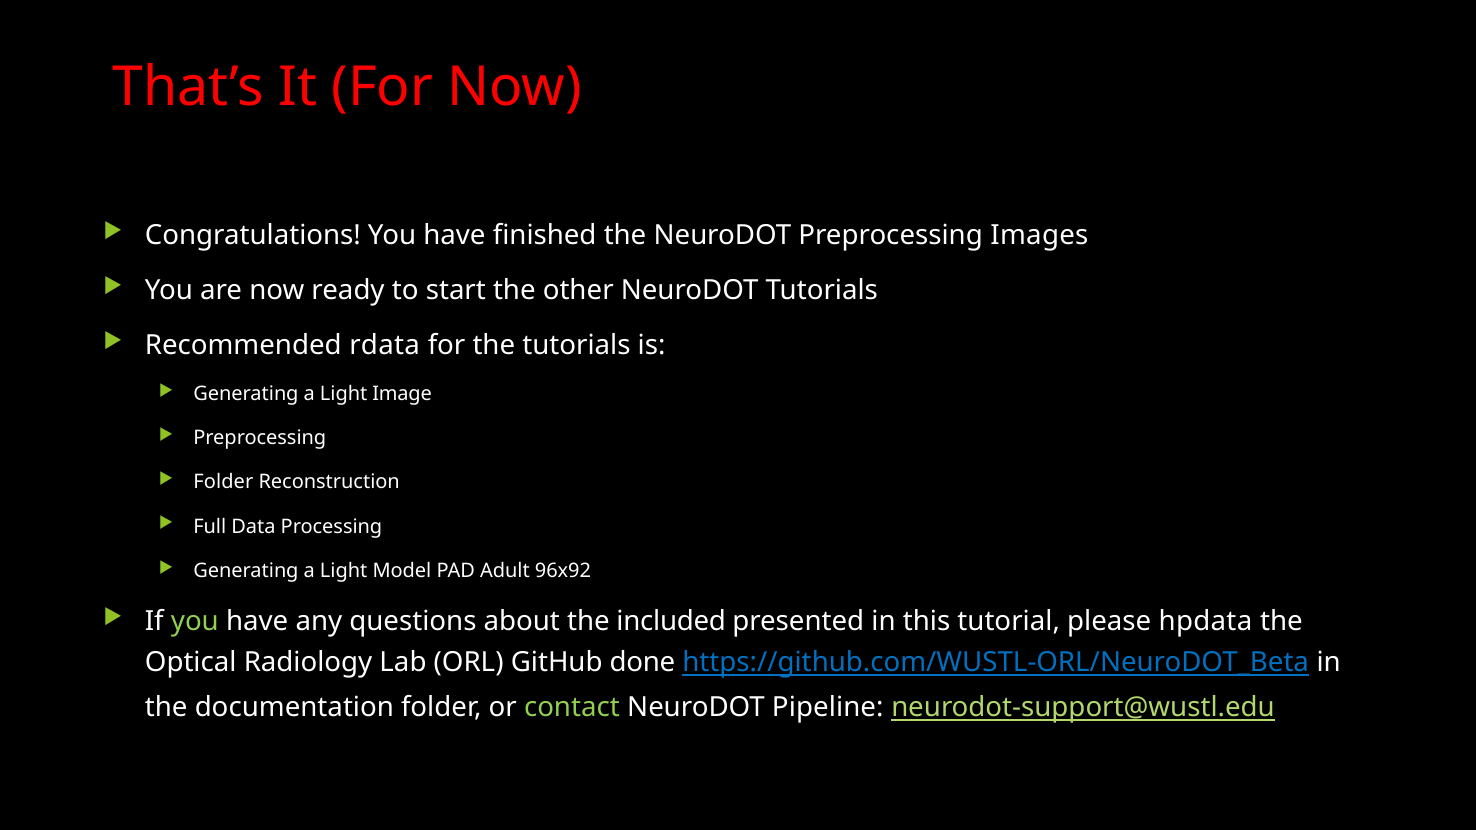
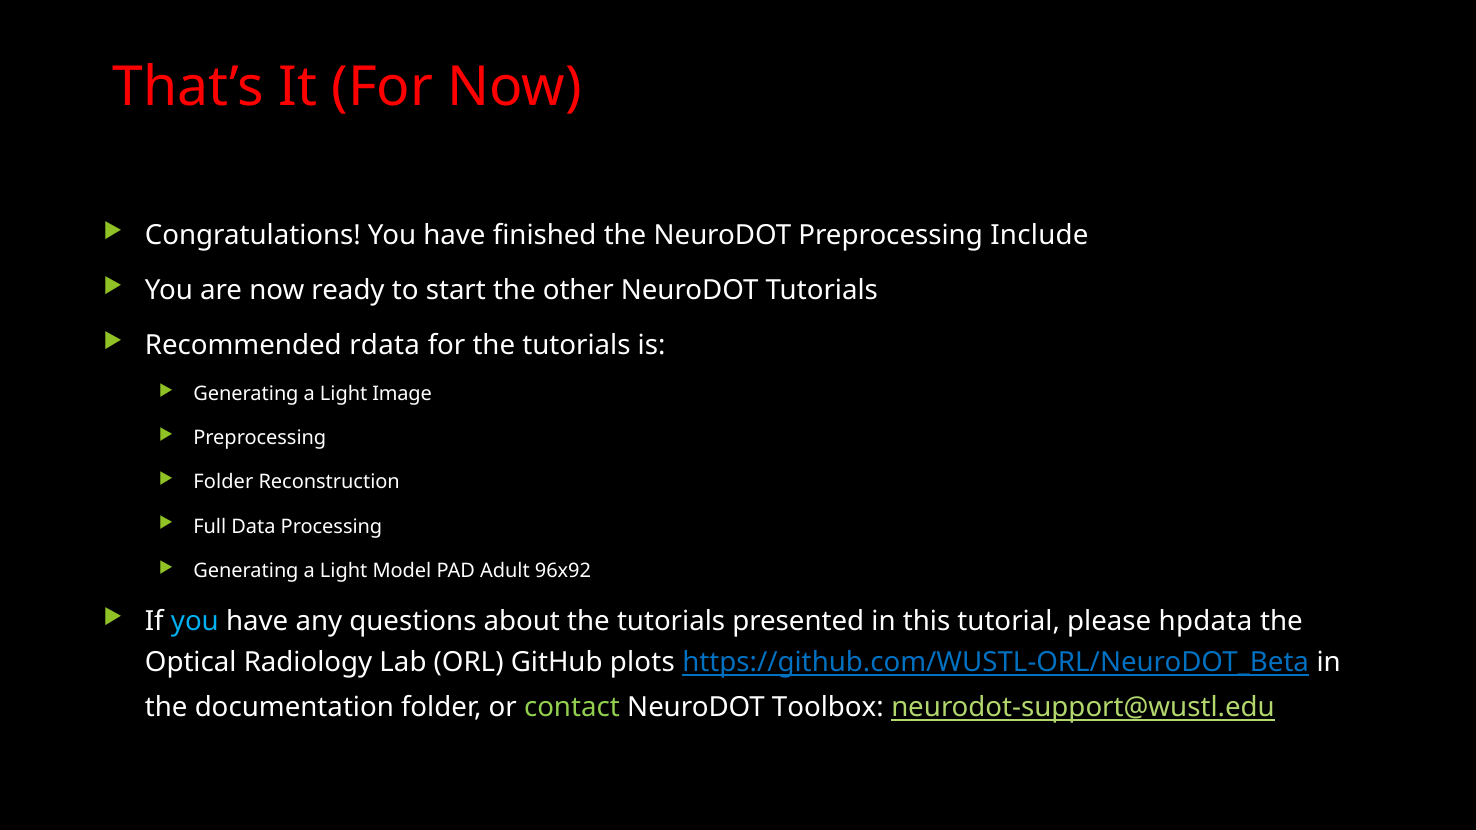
Images: Images -> Include
you at (195, 622) colour: light green -> light blue
about the included: included -> tutorials
done: done -> plots
Pipeline: Pipeline -> Toolbox
